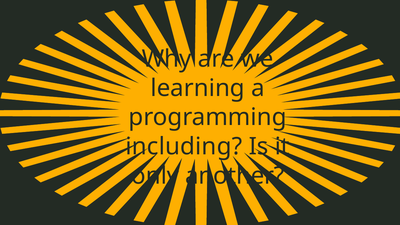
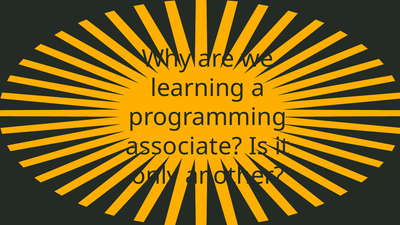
including: including -> associate
